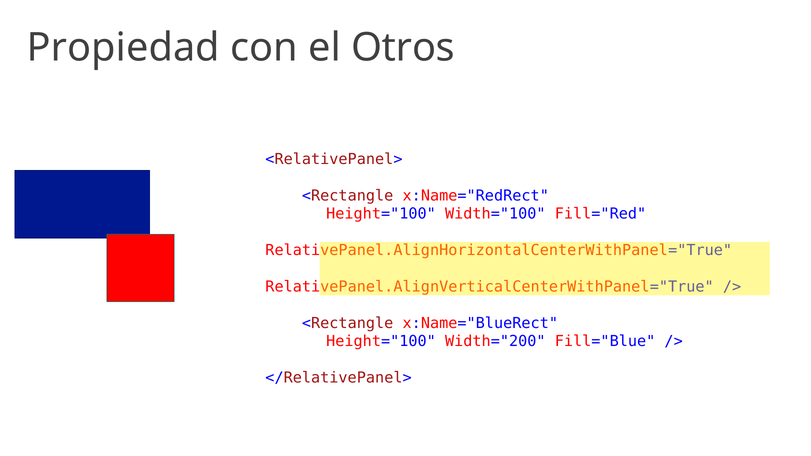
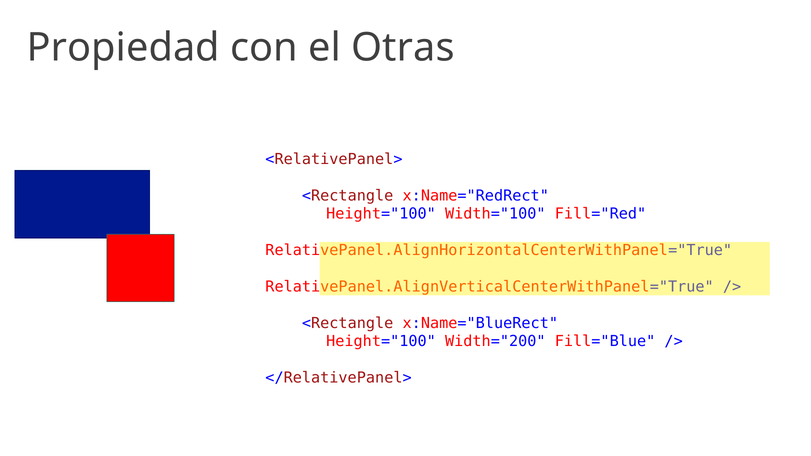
Otros: Otros -> Otras
